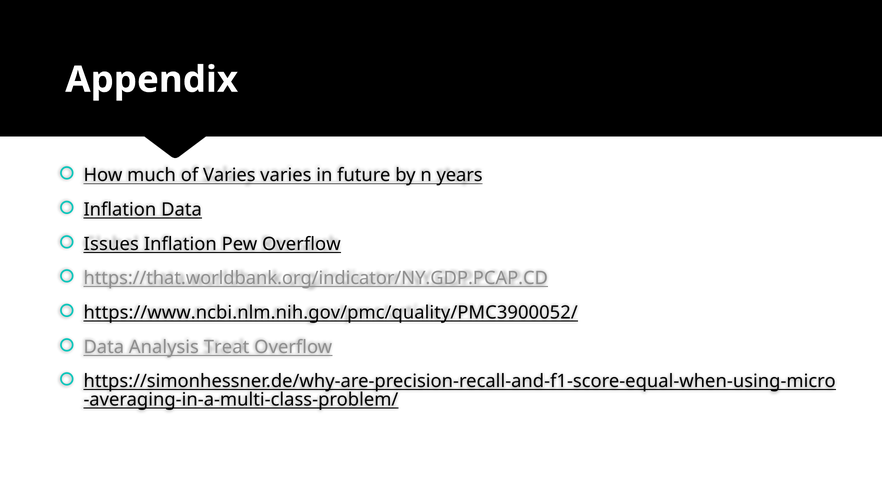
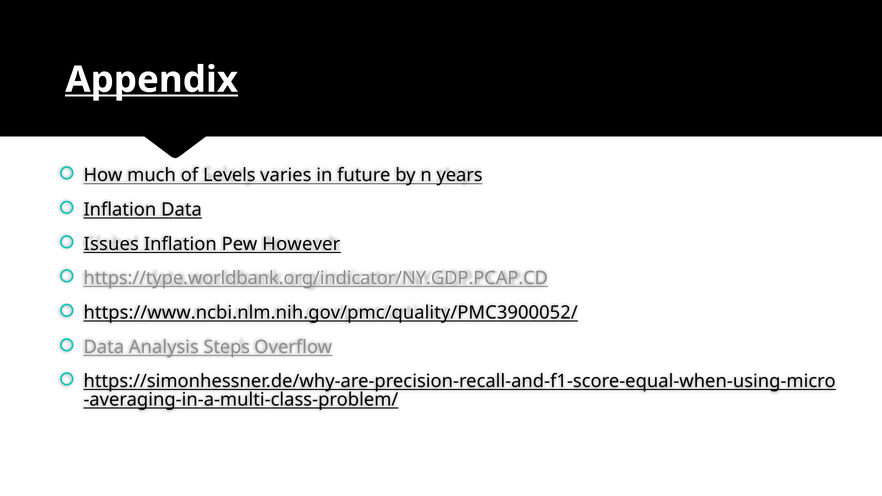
Appendix underline: none -> present
of Varies: Varies -> Levels
Pew Overflow: Overflow -> However
https://that.worldbank.org/indicator/NY.GDP.PCAP.CD: https://that.worldbank.org/indicator/NY.GDP.PCAP.CD -> https://type.worldbank.org/indicator/NY.GDP.PCAP.CD
Treat: Treat -> Steps
